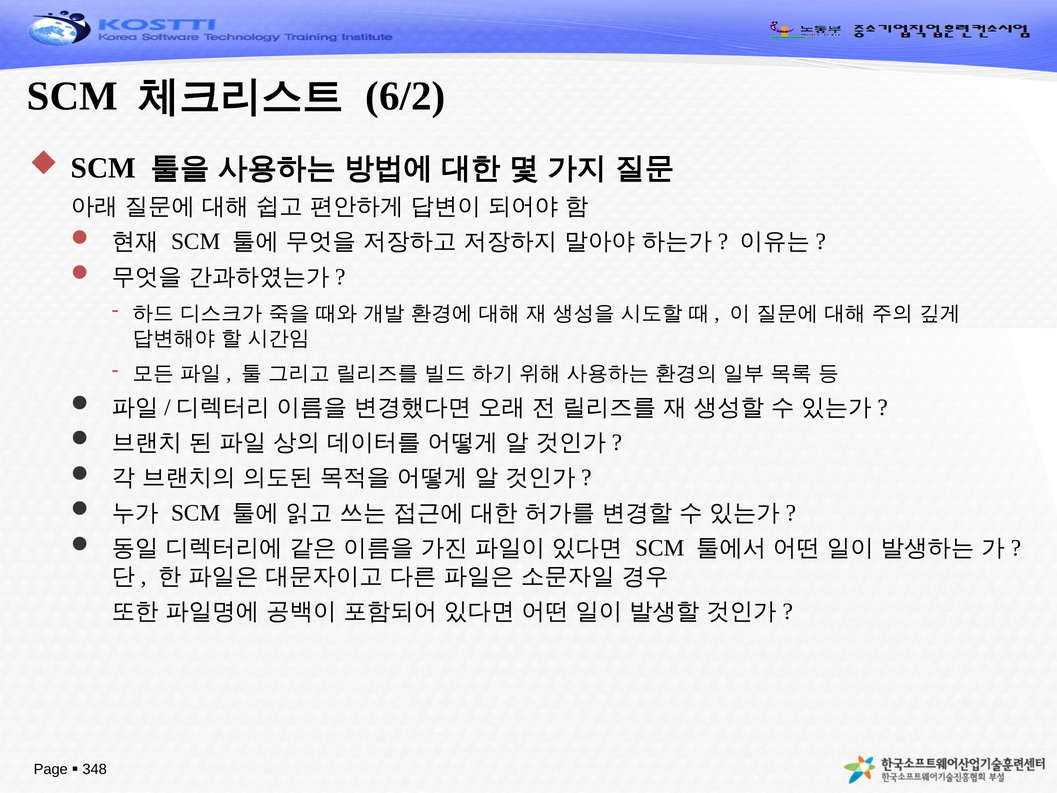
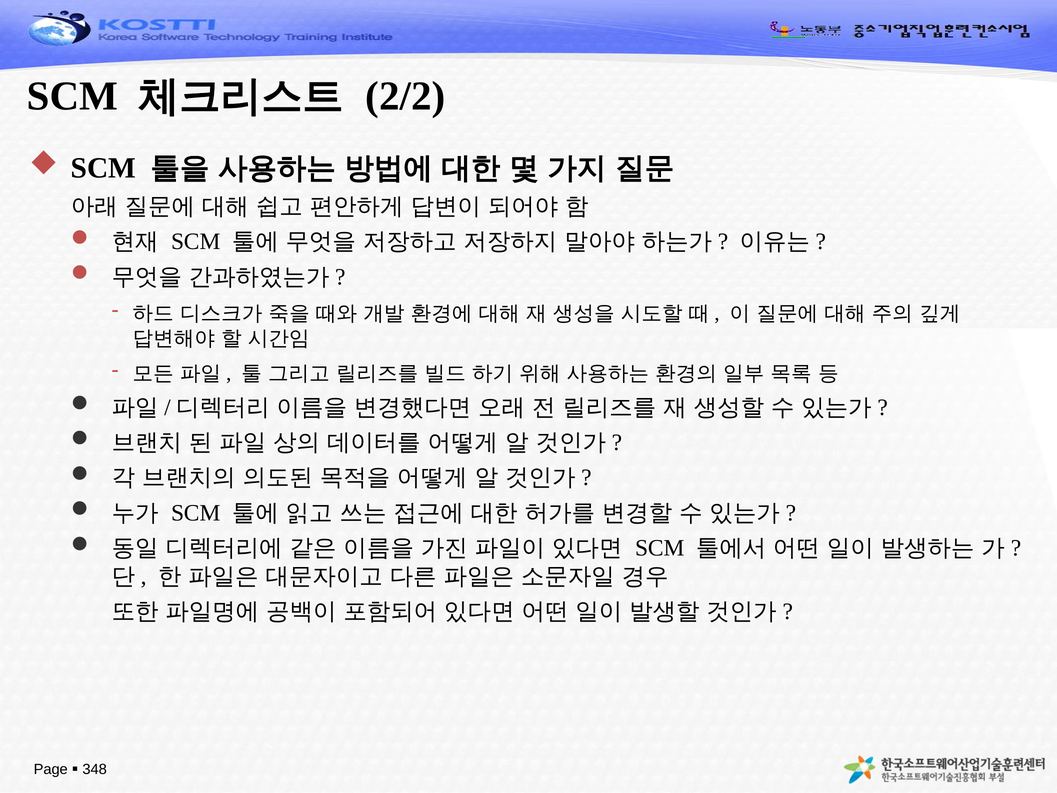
6/2: 6/2 -> 2/2
